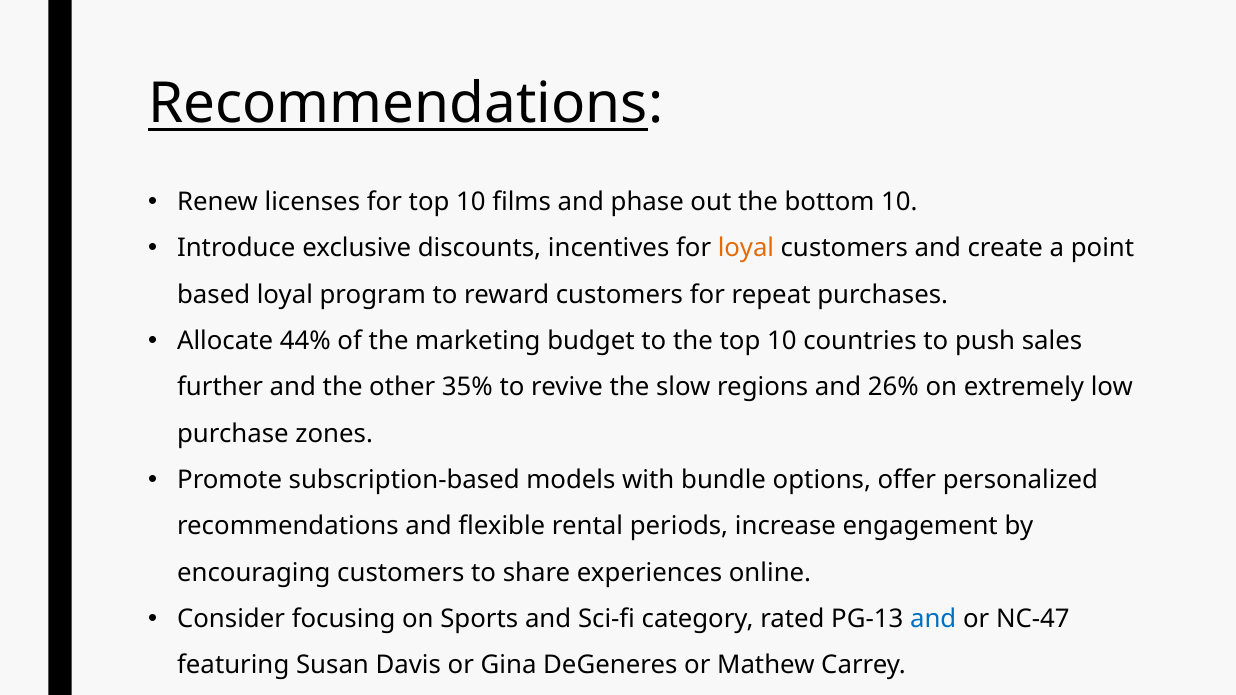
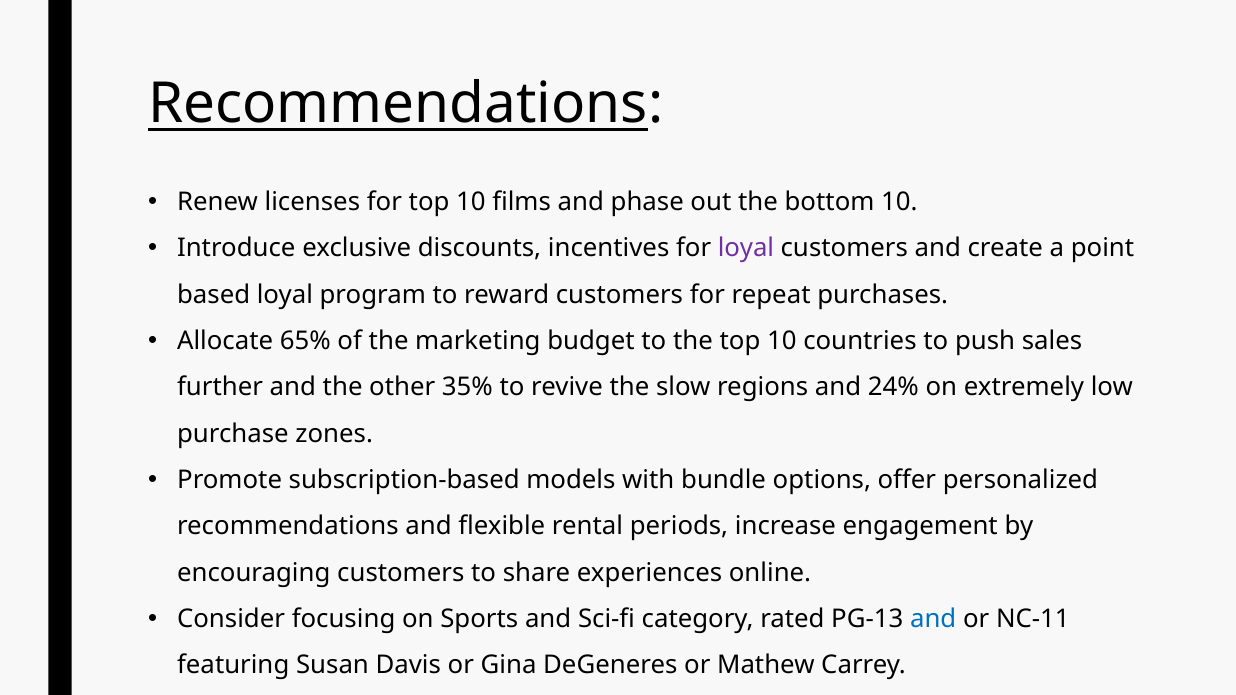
loyal at (746, 249) colour: orange -> purple
44%: 44% -> 65%
26%: 26% -> 24%
NC-47: NC-47 -> NC-11
